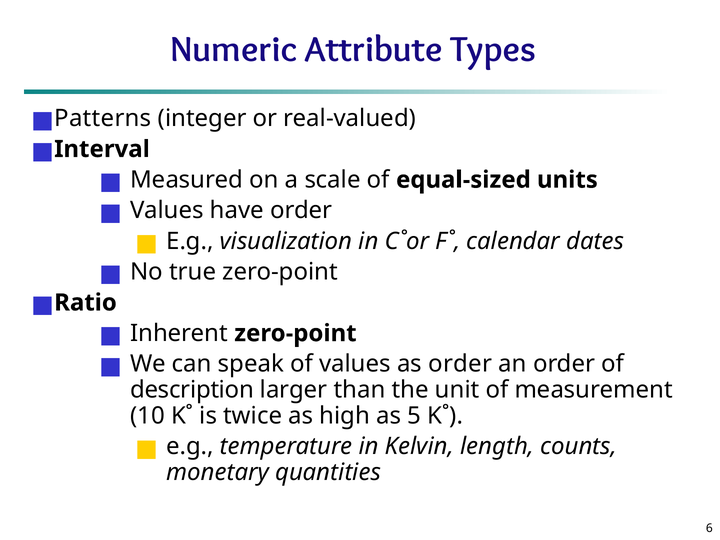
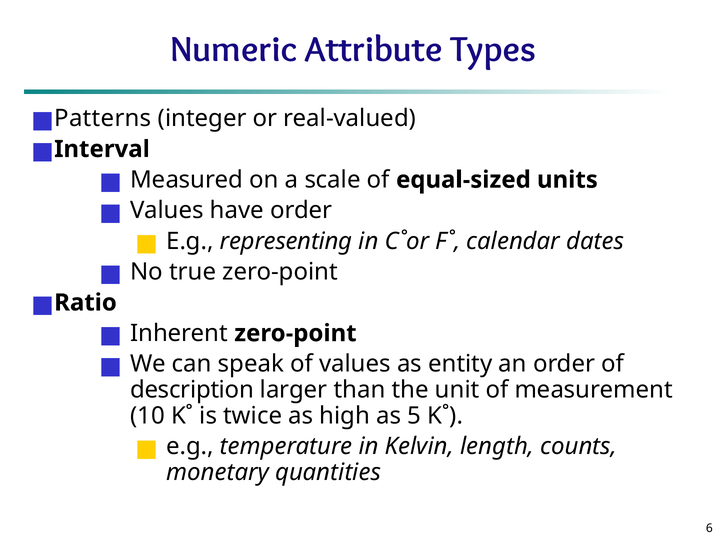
visualization: visualization -> representing
as order: order -> entity
